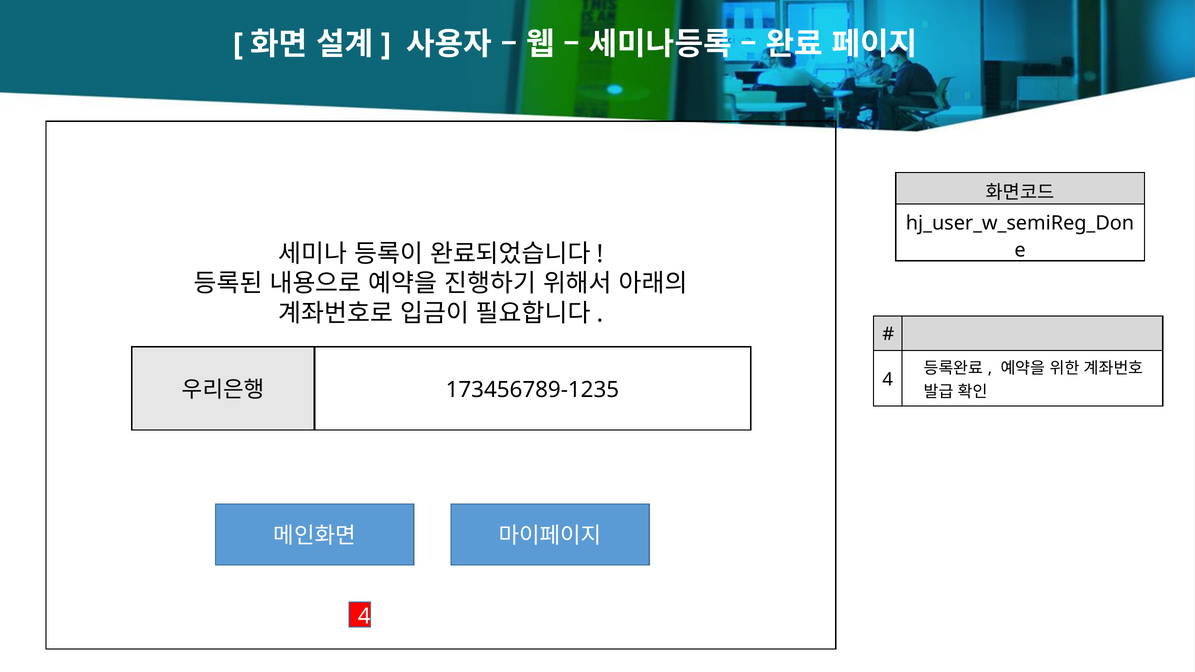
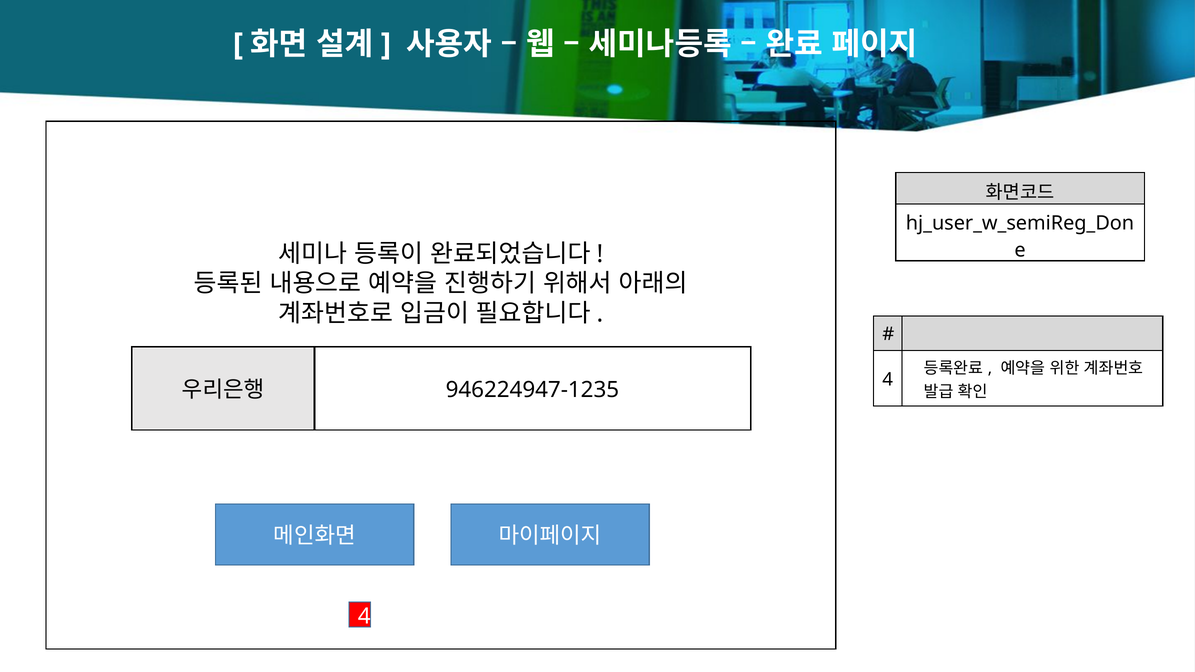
173456789-1235: 173456789-1235 -> 946224947-1235
